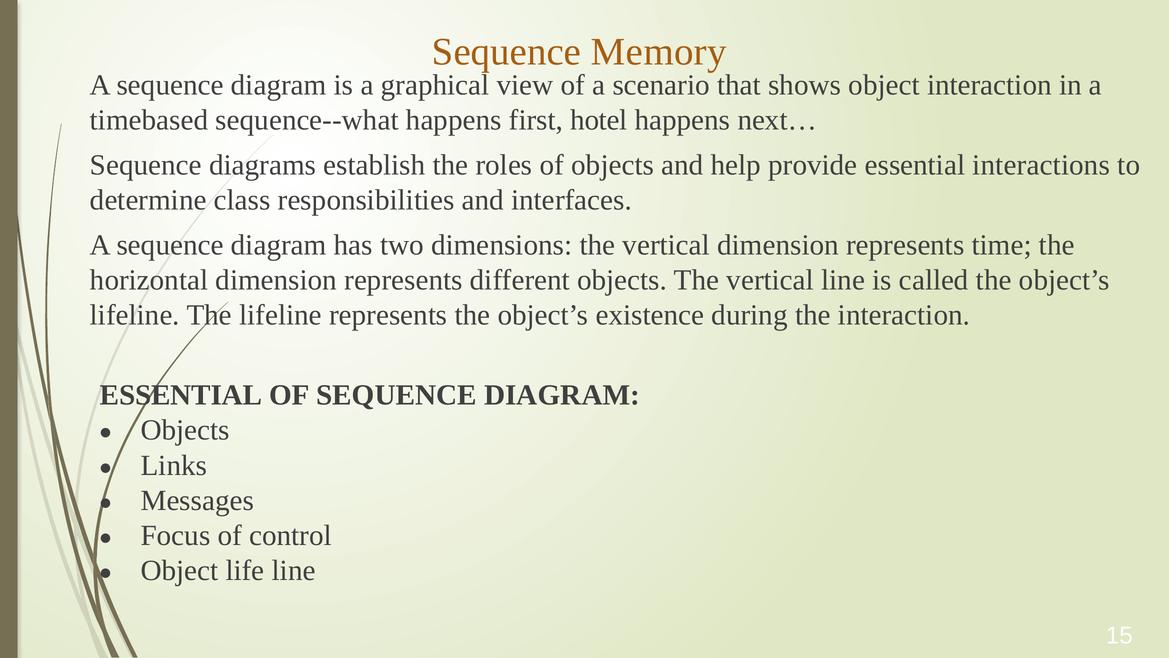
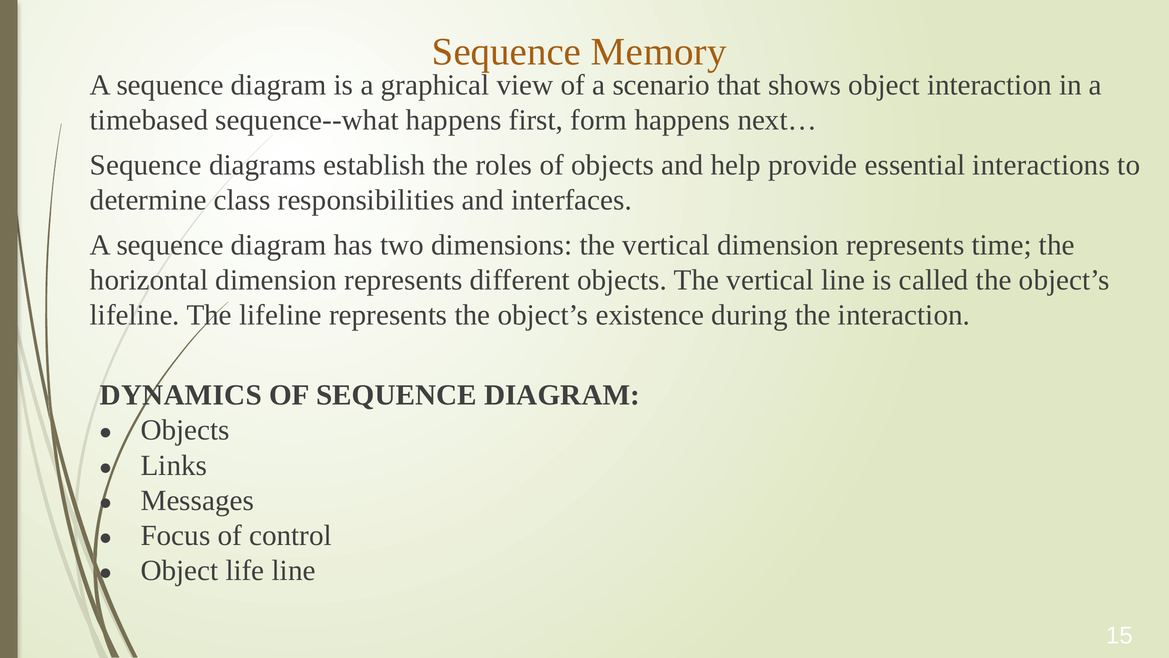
hotel: hotel -> form
ESSENTIAL at (181, 395): ESSENTIAL -> DYNAMICS
